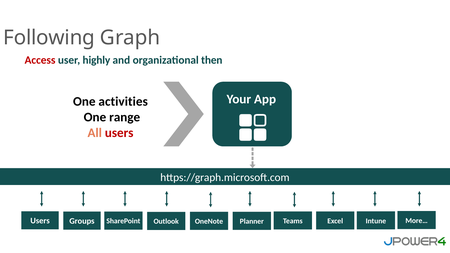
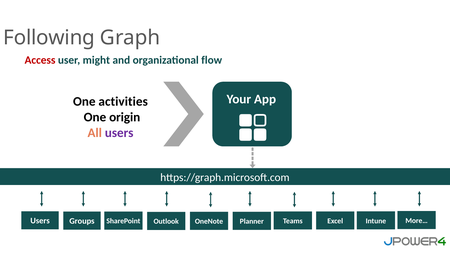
highly: highly -> might
then: then -> flow
range: range -> origin
users at (119, 133) colour: red -> purple
